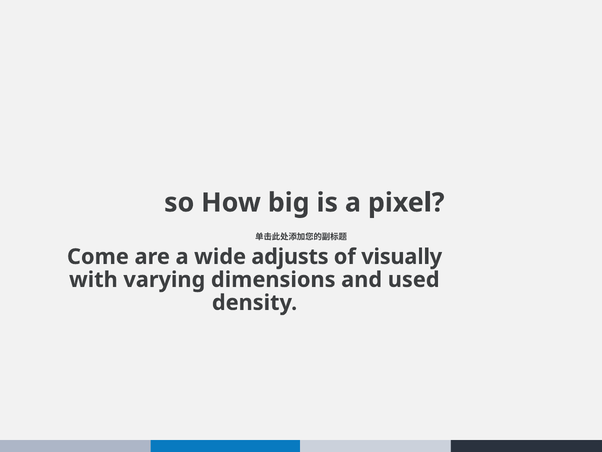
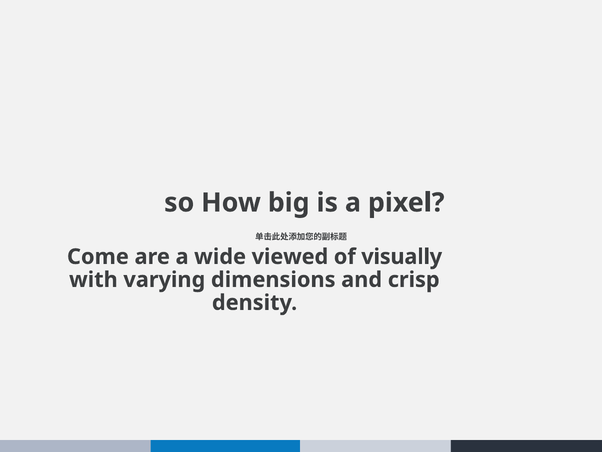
adjusts: adjusts -> viewed
used: used -> crisp
